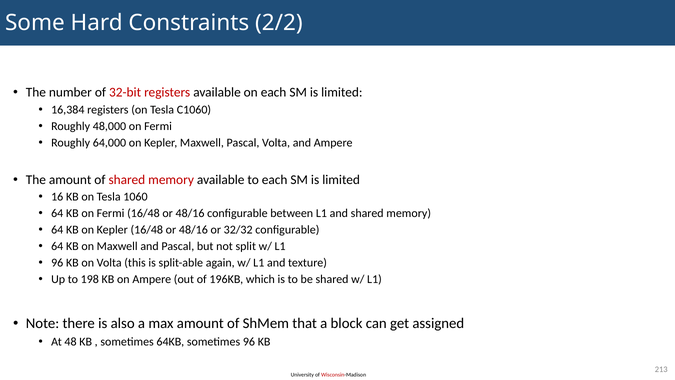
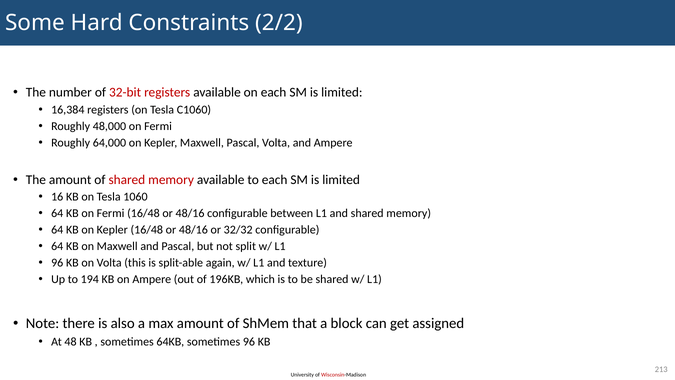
198: 198 -> 194
